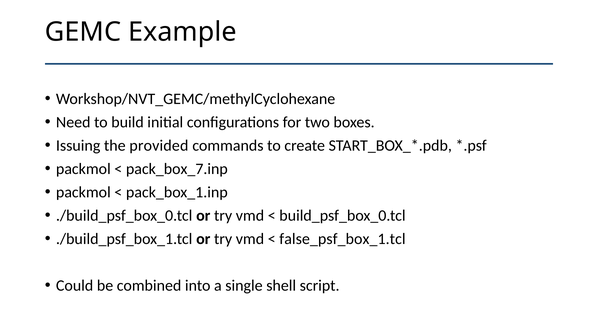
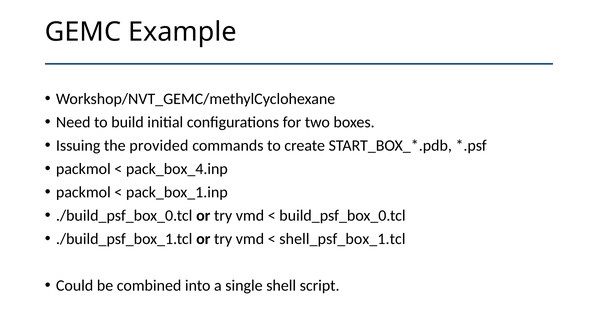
pack_box_7.inp: pack_box_7.inp -> pack_box_4.inp
false_psf_box_1.tcl: false_psf_box_1.tcl -> shell_psf_box_1.tcl
